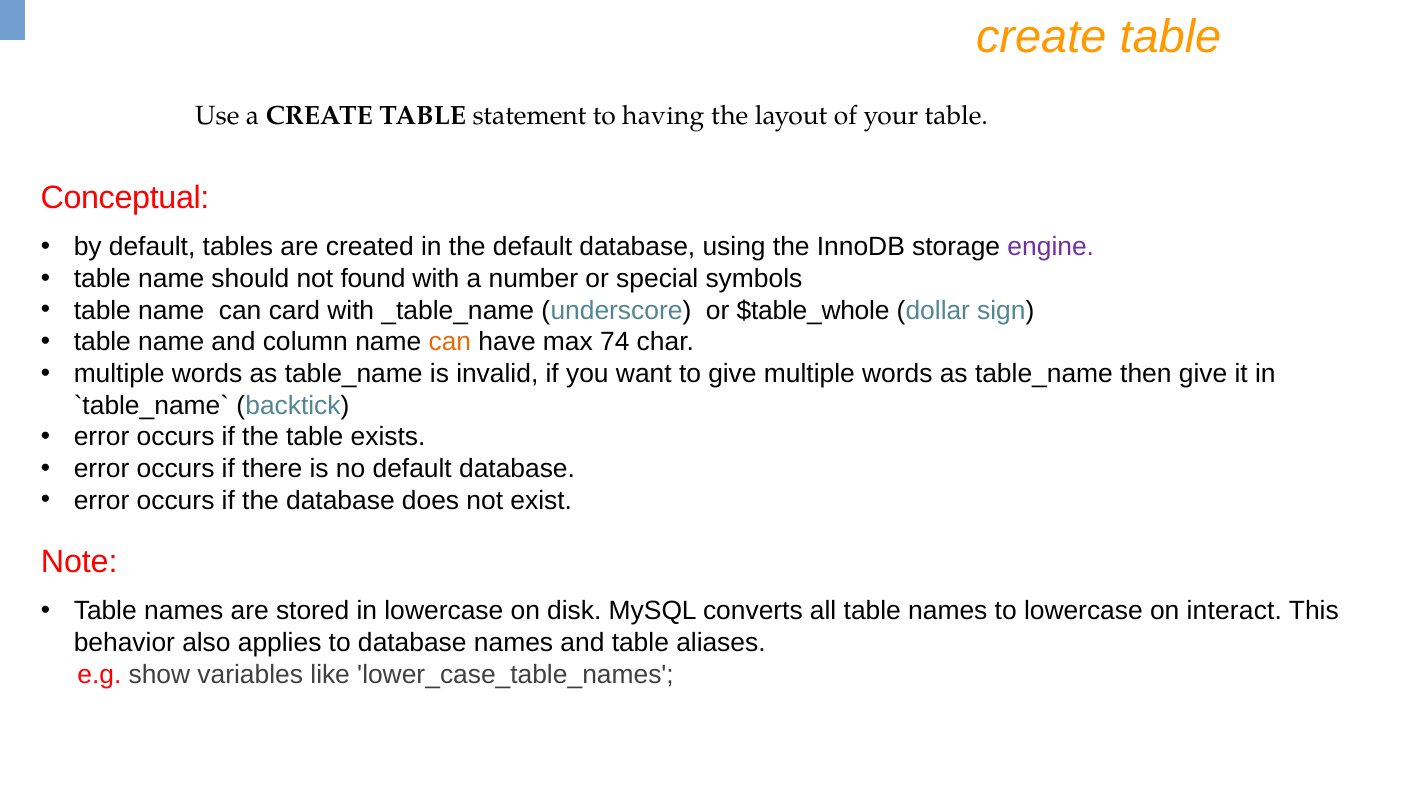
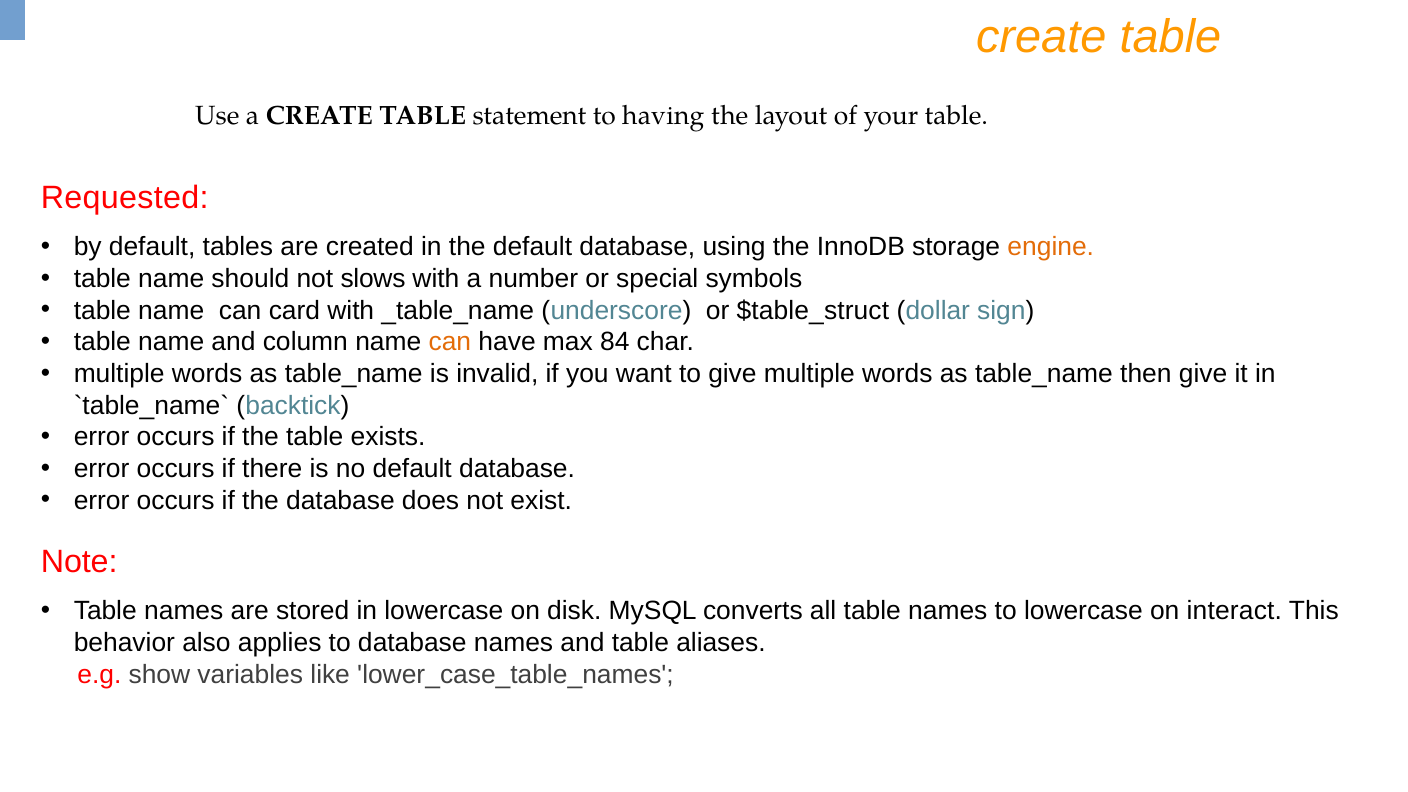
Conceptual: Conceptual -> Requested
engine colour: purple -> orange
found: found -> slows
$table_whole: $table_whole -> $table_struct
74: 74 -> 84
